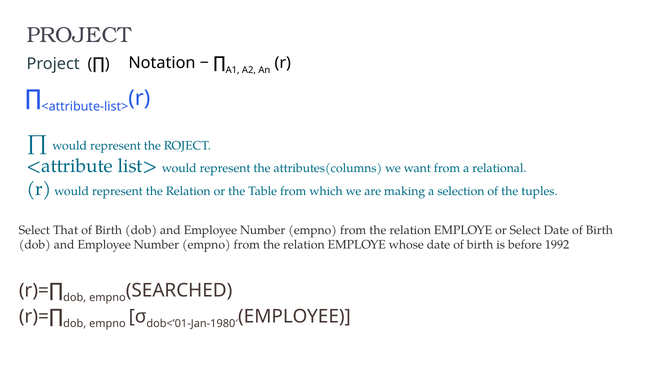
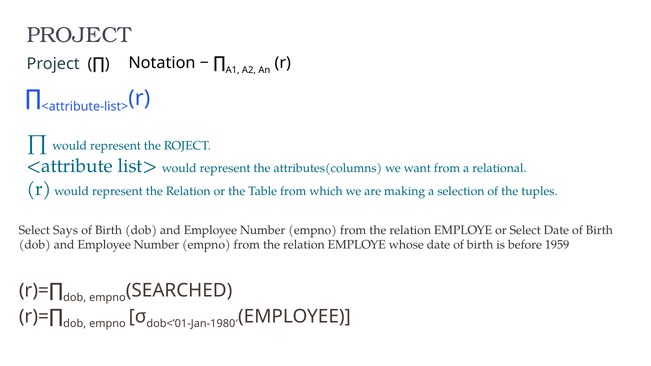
That: That -> Says
1992: 1992 -> 1959
